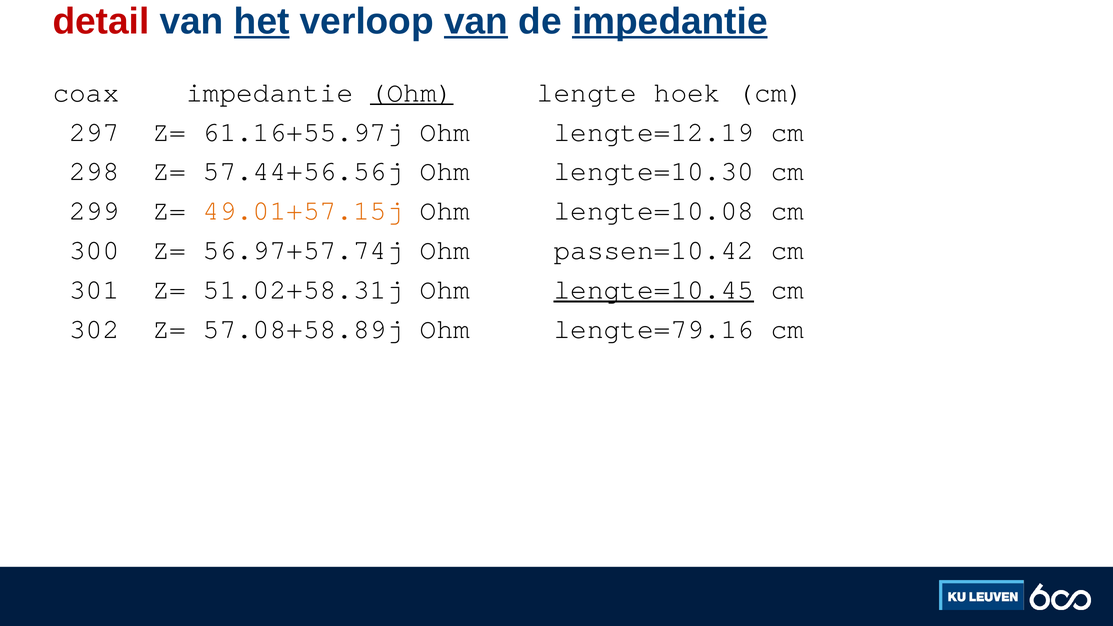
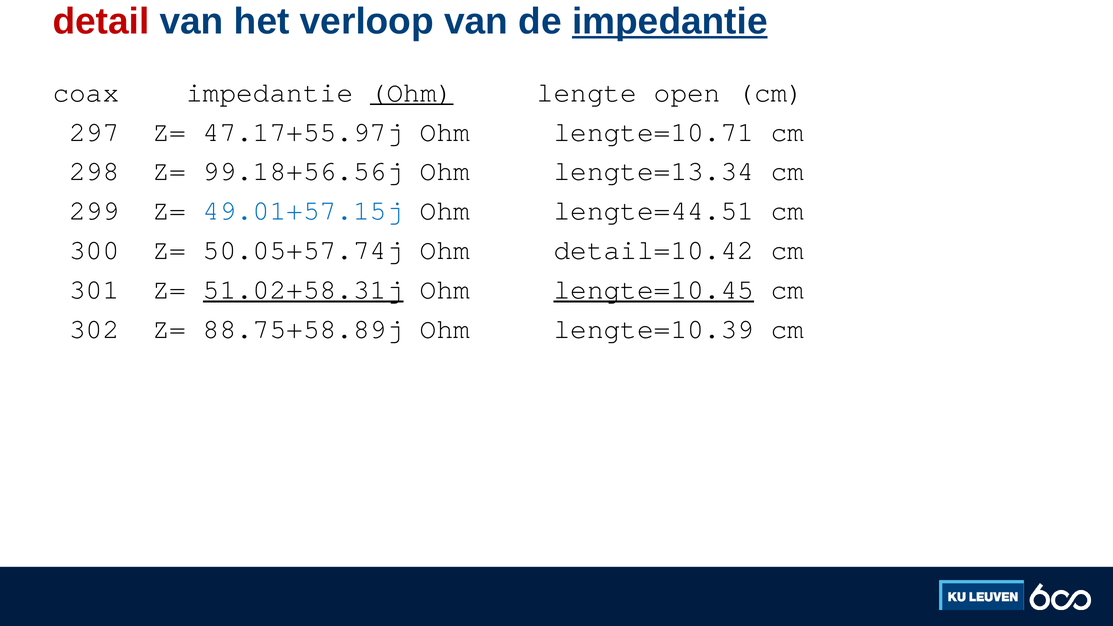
het underline: present -> none
van at (476, 21) underline: present -> none
hoek: hoek -> open
61.16+55.97j: 61.16+55.97j -> 47.17+55.97j
lengte=12.19: lengte=12.19 -> lengte=10.71
57.44+56.56j: 57.44+56.56j -> 99.18+56.56j
lengte=10.30: lengte=10.30 -> lengte=13.34
49.01+57.15j colour: orange -> blue
lengte=10.08: lengte=10.08 -> lengte=44.51
56.97+57.74j: 56.97+57.74j -> 50.05+57.74j
passen=10.42: passen=10.42 -> detail=10.42
51.02+58.31j underline: none -> present
57.08+58.89j: 57.08+58.89j -> 88.75+58.89j
lengte=79.16: lengte=79.16 -> lengte=10.39
